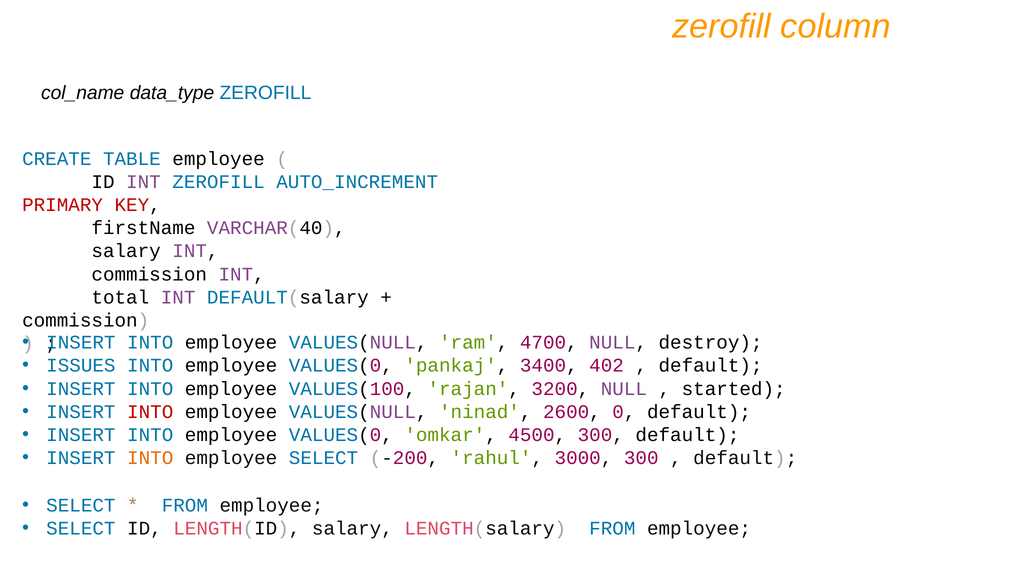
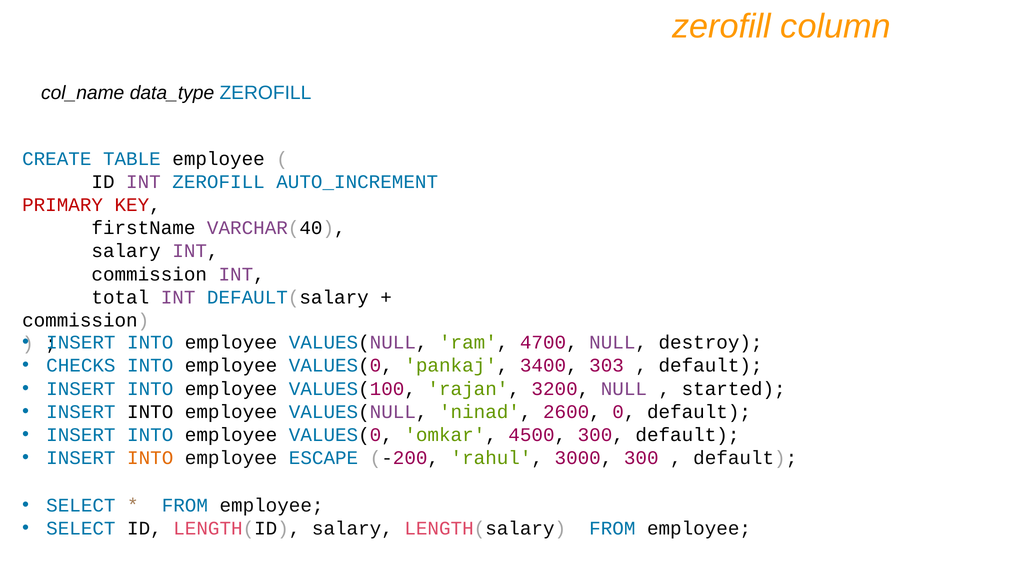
ISSUES: ISSUES -> CHECKS
402: 402 -> 303
INTO at (150, 412) colour: red -> black
employee SELECT: SELECT -> ESCAPE
